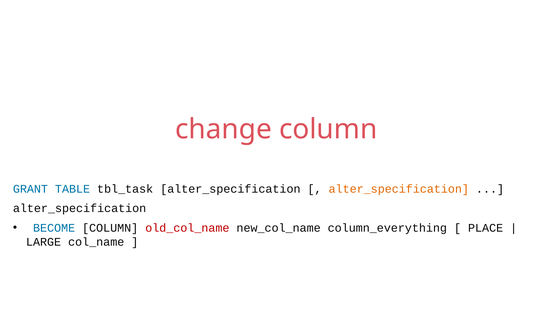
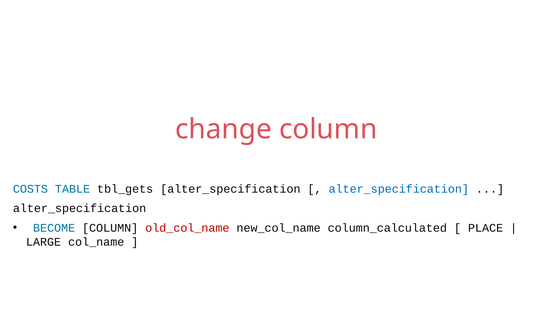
GRANT: GRANT -> COSTS
tbl_task: tbl_task -> tbl_gets
alter_specification at (399, 189) colour: orange -> blue
column_everything: column_everything -> column_calculated
